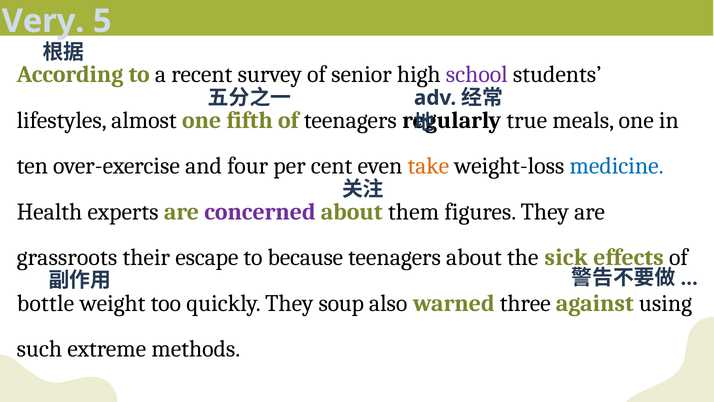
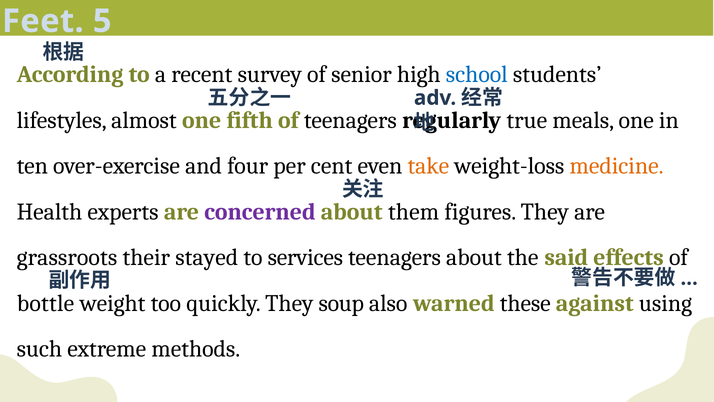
Very: Very -> Feet
school colour: purple -> blue
medicine colour: blue -> orange
escape: escape -> stayed
because: because -> services
sick: sick -> said
three: three -> these
